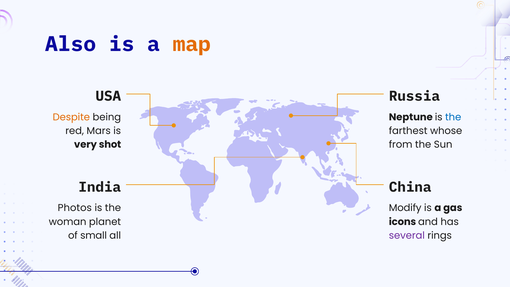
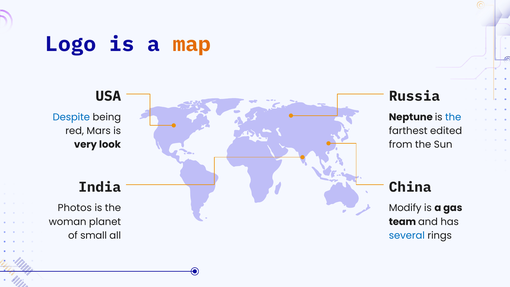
Also: Also -> Logo
Despite colour: orange -> blue
whose: whose -> edited
shot: shot -> look
icons: icons -> team
several colour: purple -> blue
